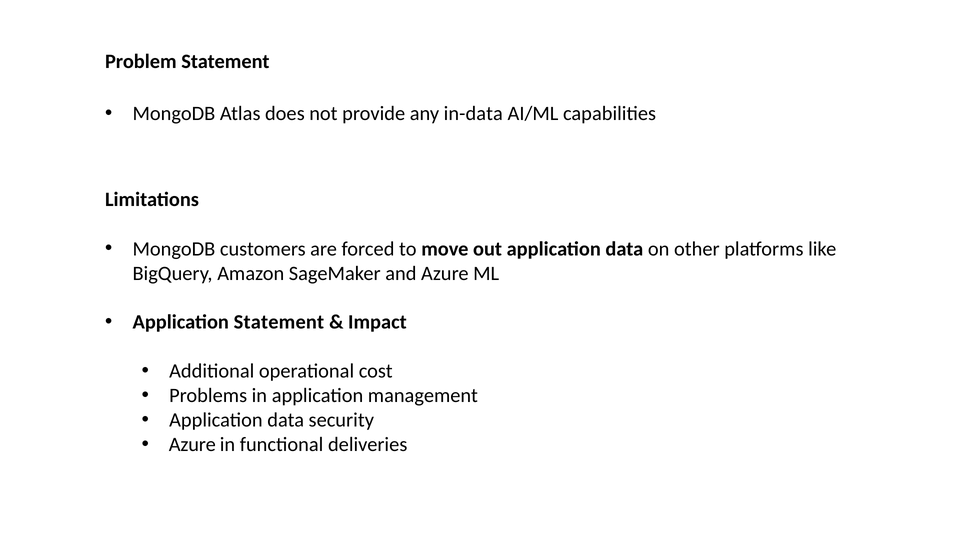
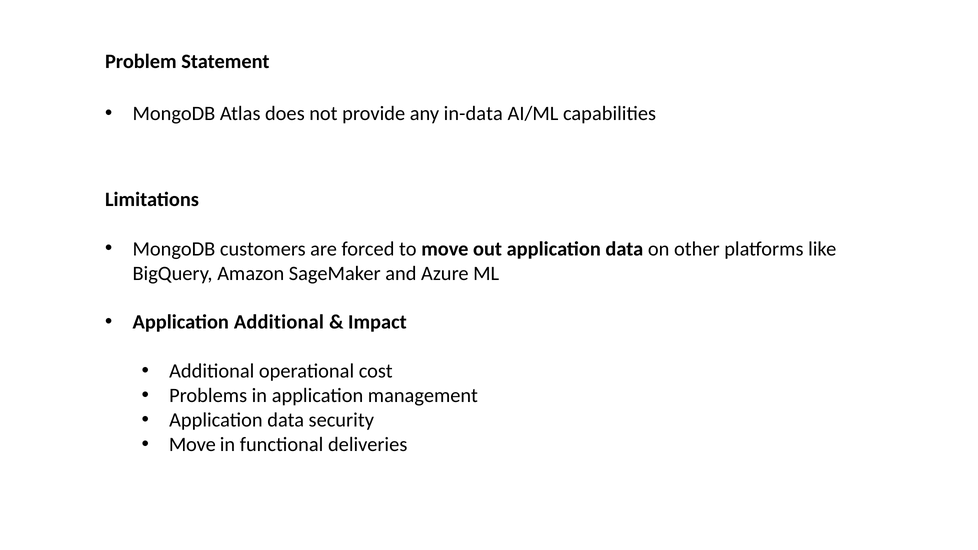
Application Statement: Statement -> Additional
Azure at (192, 445): Azure -> Move
